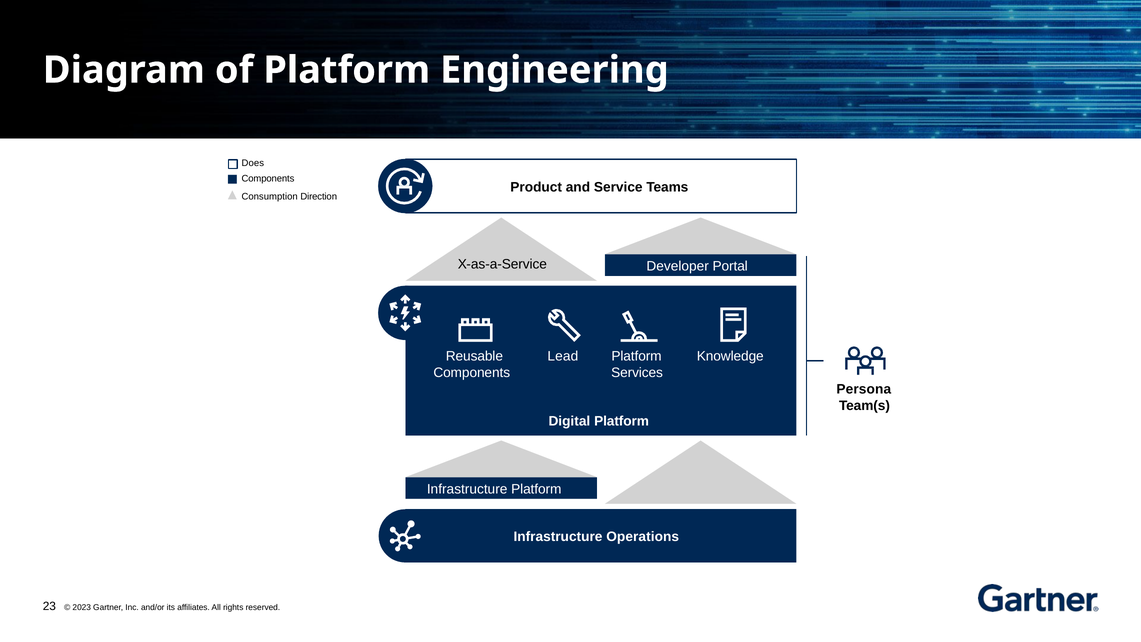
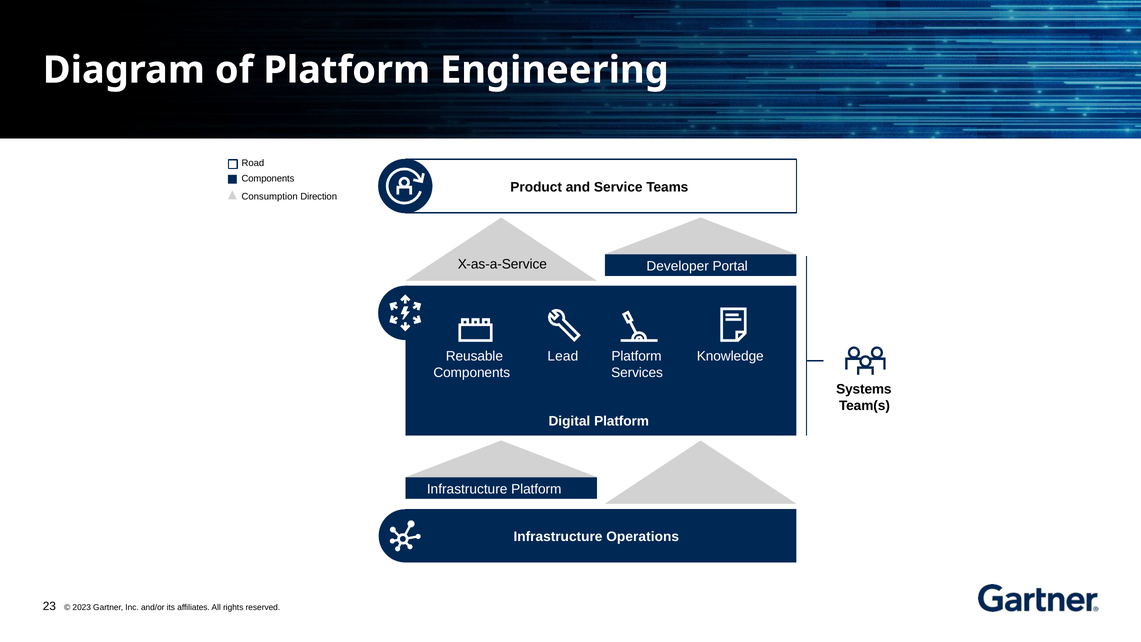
Does: Does -> Road
Persona: Persona -> Systems
